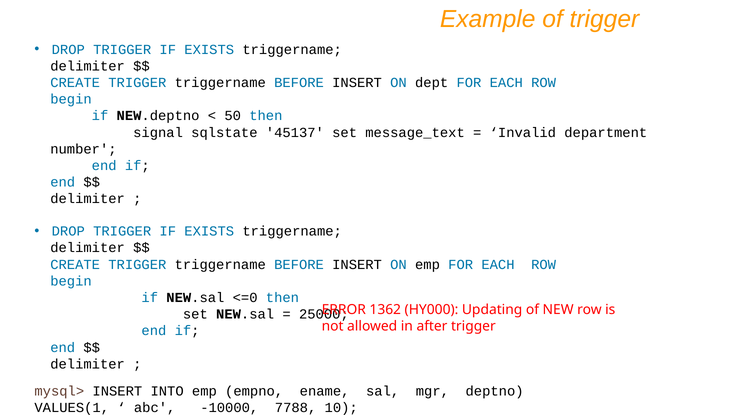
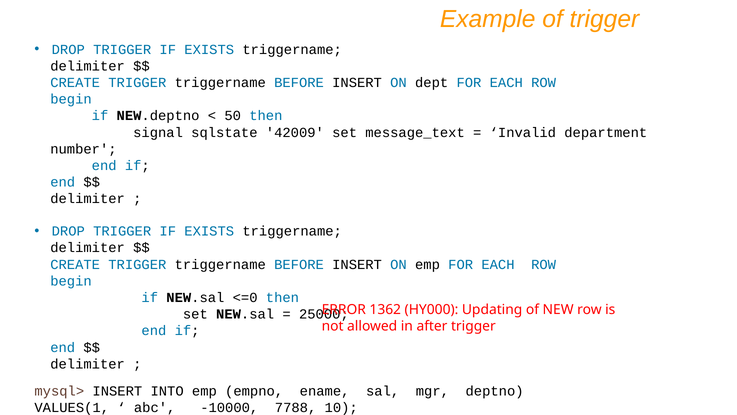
45137: 45137 -> 42009
